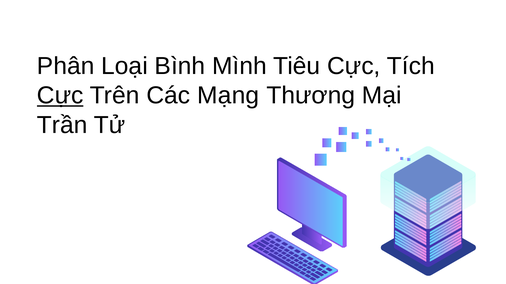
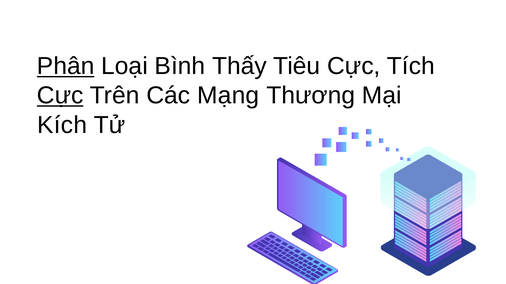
Phân underline: none -> present
Mình: Mình -> Thấy
Trần: Trần -> Kích
